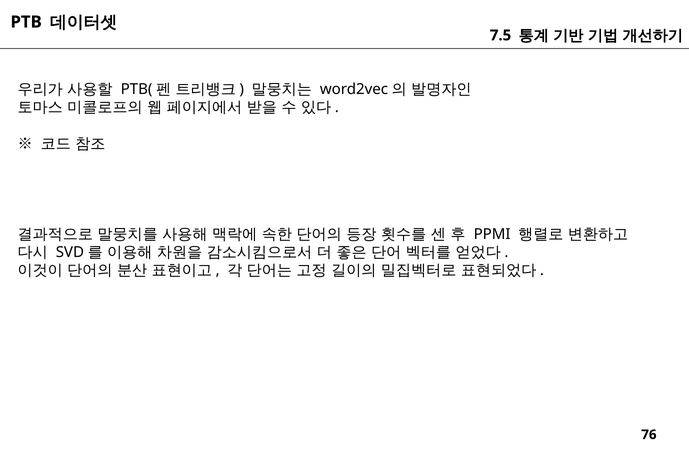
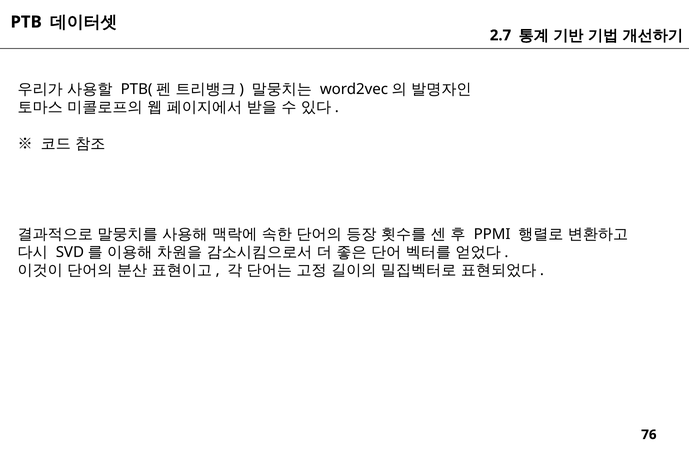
7.5: 7.5 -> 2.7
